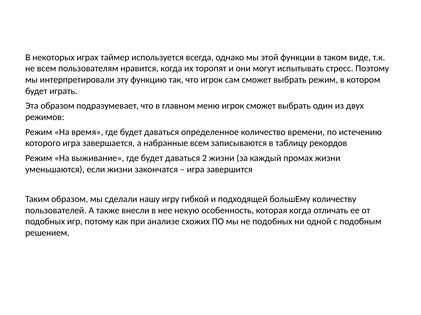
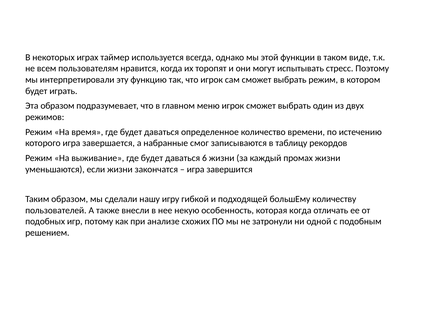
набранные всем: всем -> смог
2: 2 -> 6
не подобных: подобных -> затронули
